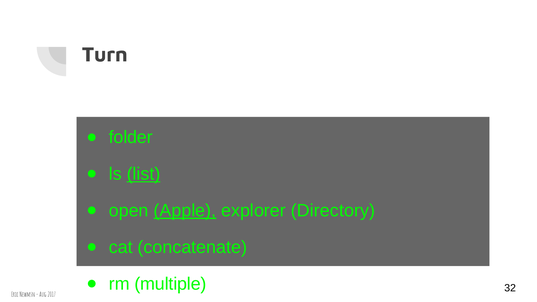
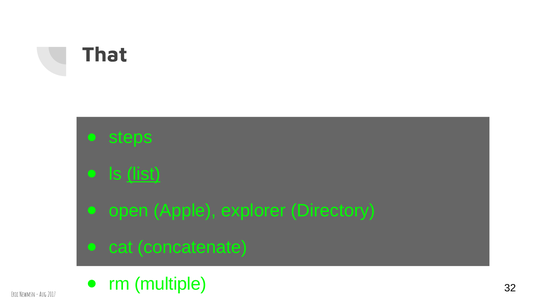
Turn: Turn -> That
folder: folder -> steps
Apple underline: present -> none
